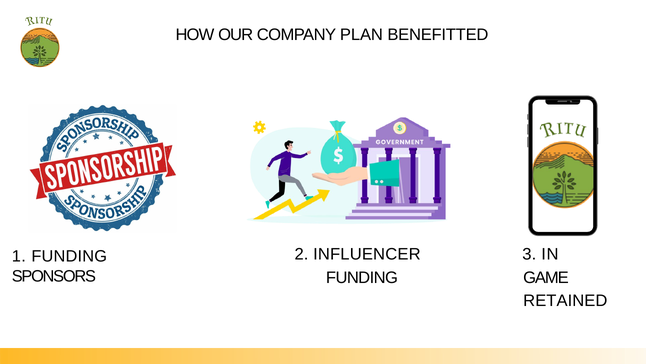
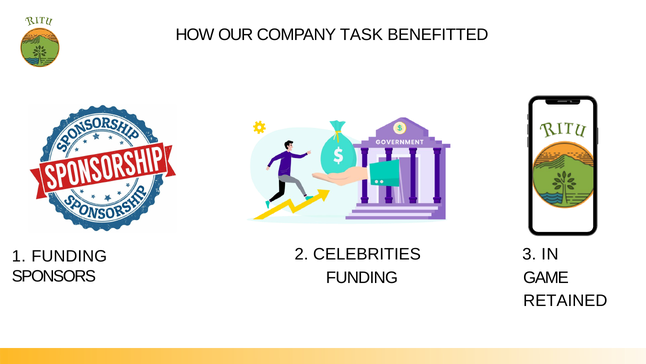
PLAN: PLAN -> TASK
INFLUENCER: INFLUENCER -> CELEBRITIES
